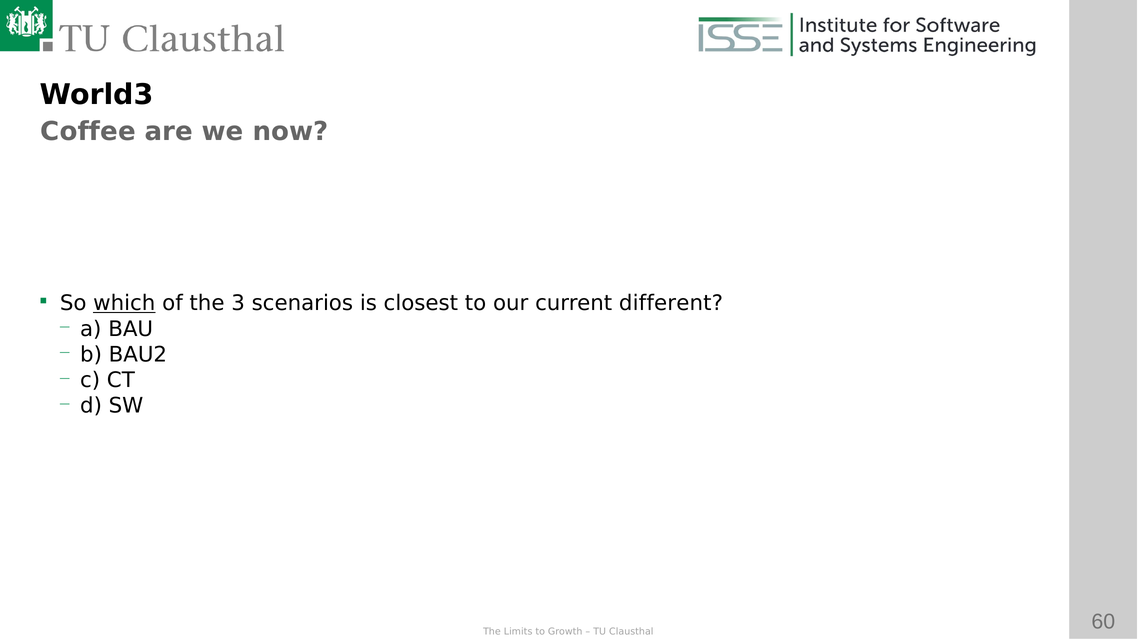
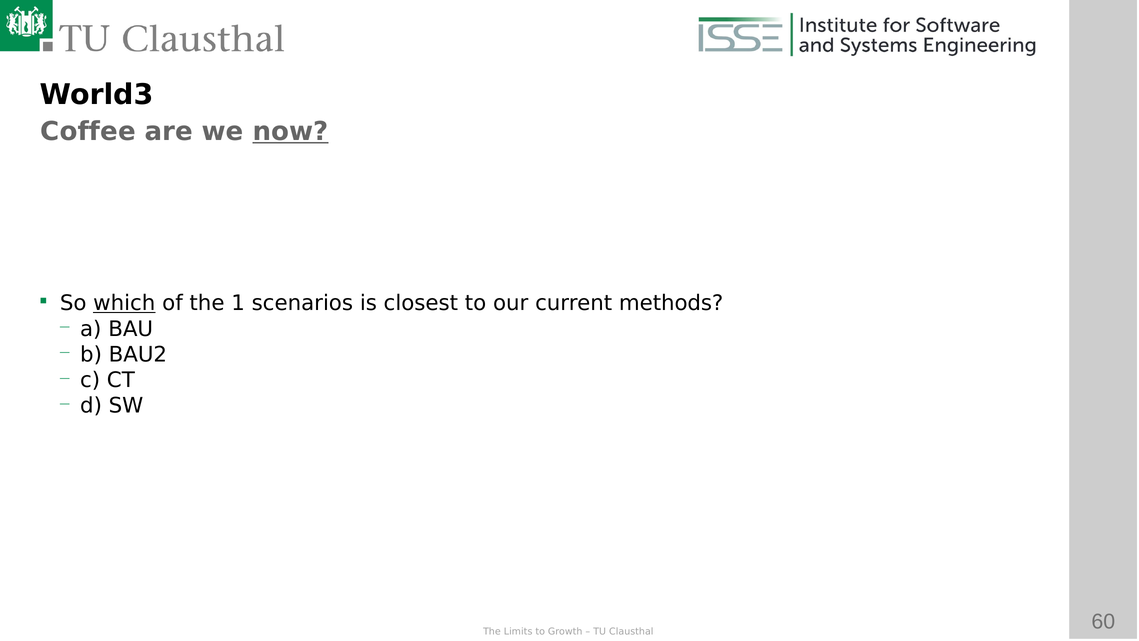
now underline: none -> present
3: 3 -> 1
different: different -> methods
